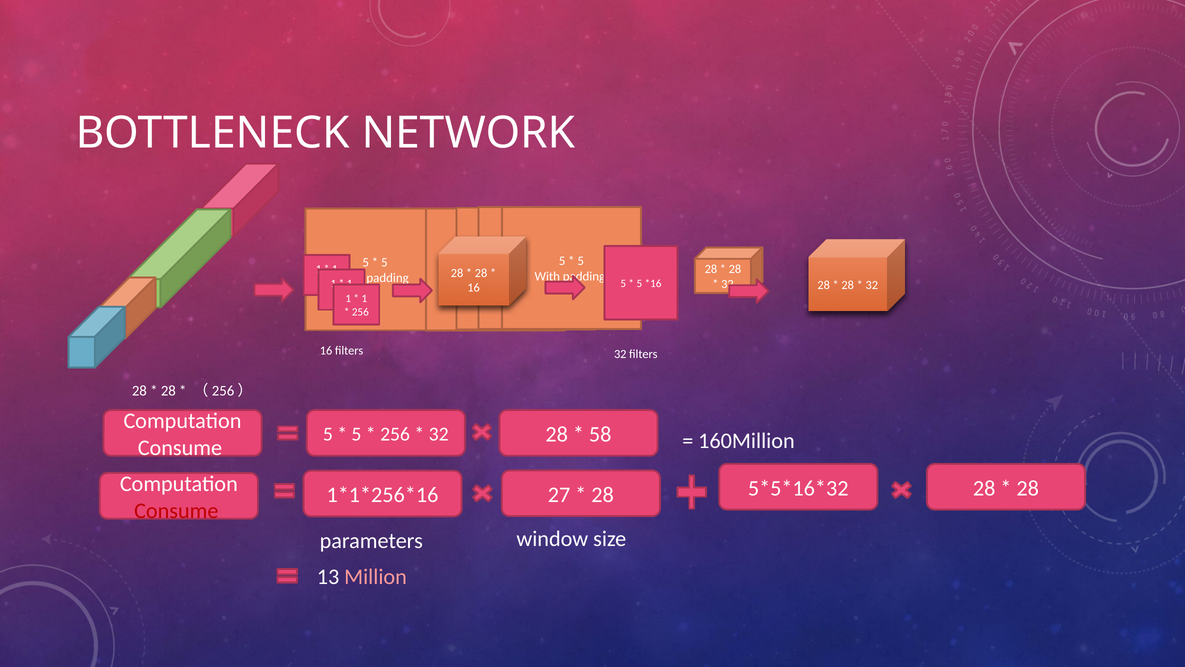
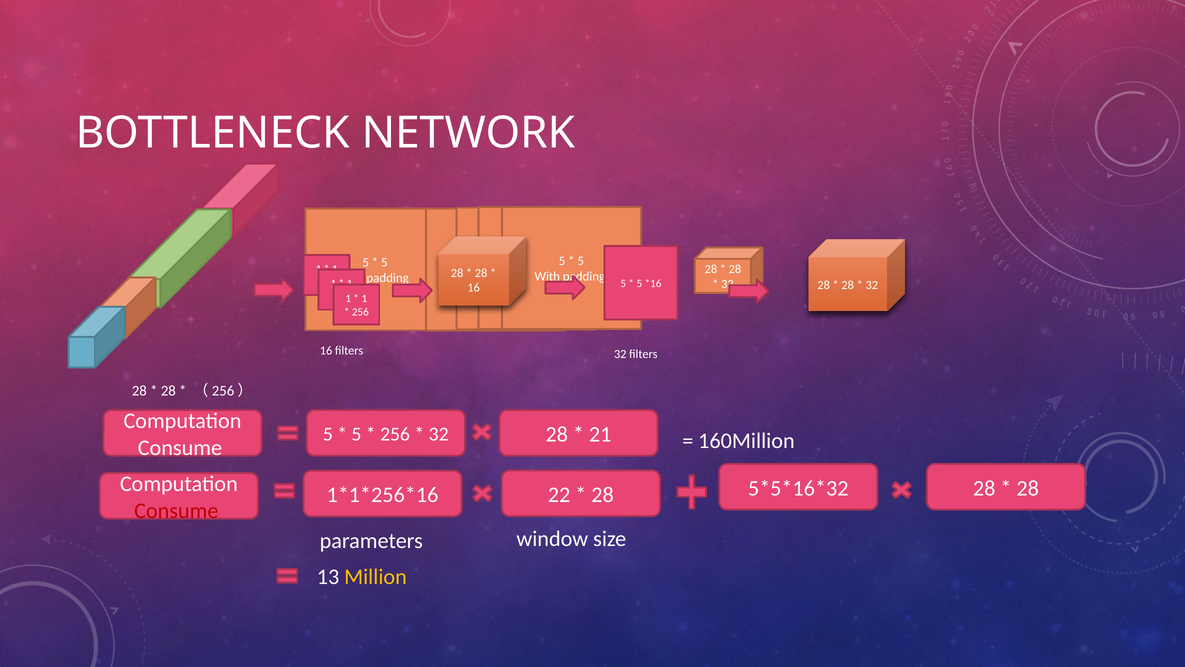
58: 58 -> 21
27: 27 -> 22
Million colour: pink -> yellow
